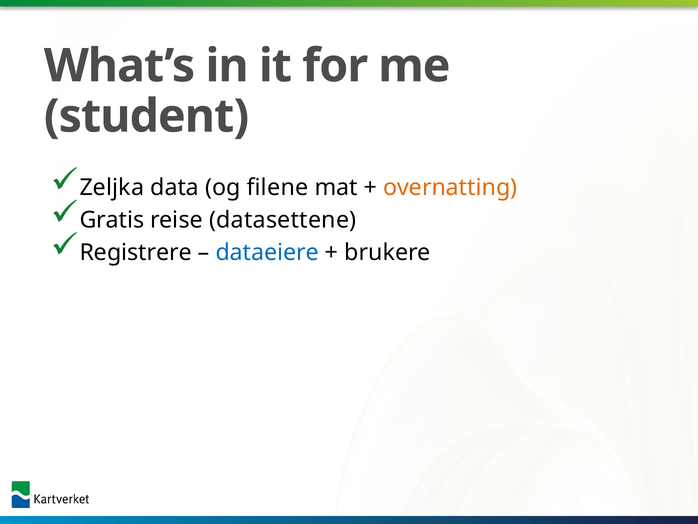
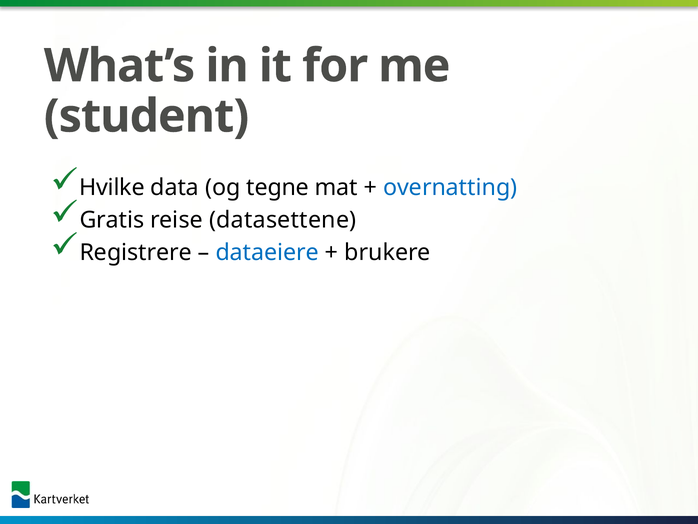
Zeljka: Zeljka -> Hvilke
filene: filene -> tegne
overnatting colour: orange -> blue
